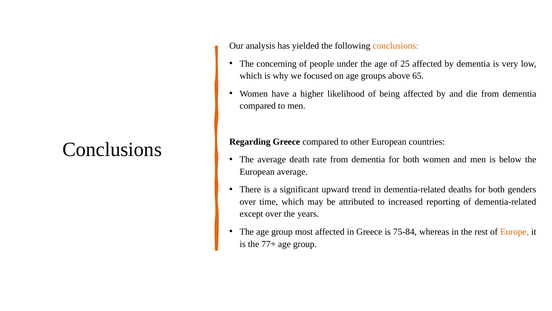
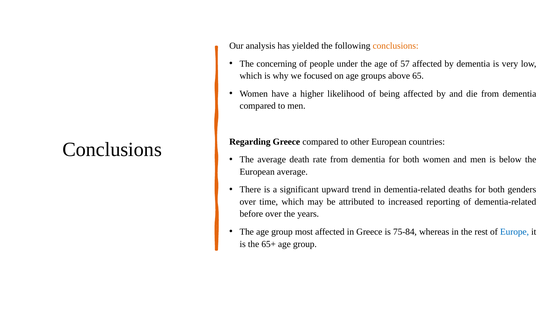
25: 25 -> 57
except: except -> before
Europe colour: orange -> blue
77+: 77+ -> 65+
